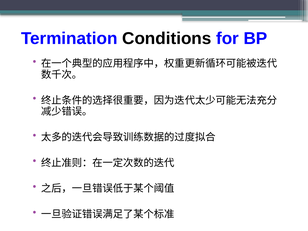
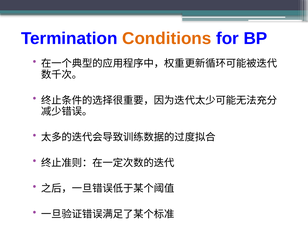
Conditions colour: black -> orange
